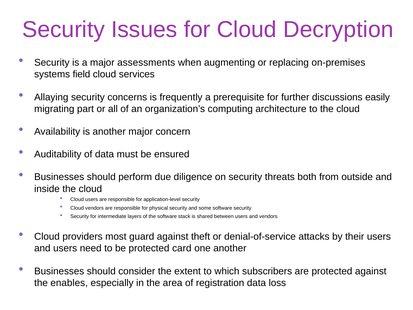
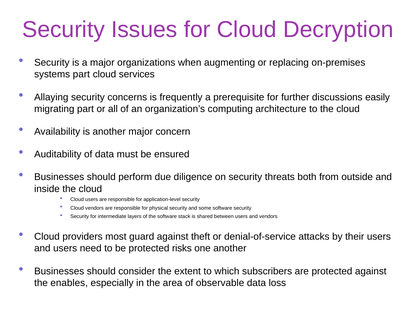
assessments: assessments -> organizations
systems field: field -> part
card: card -> risks
registration: registration -> observable
